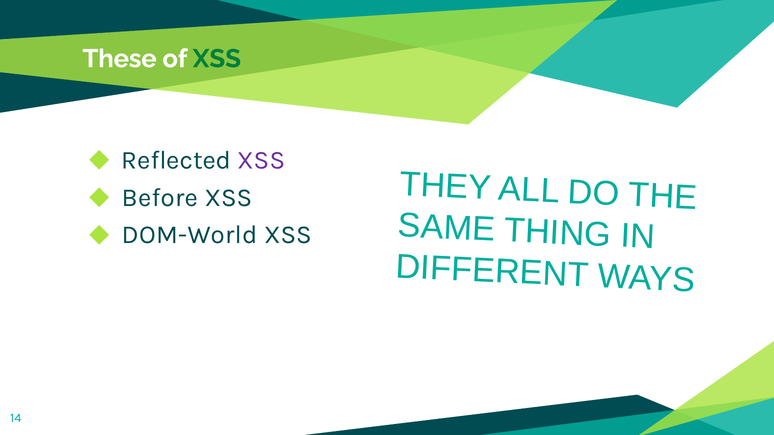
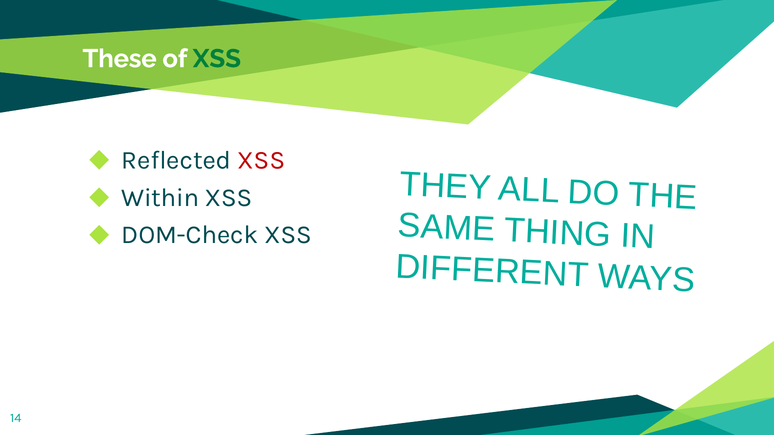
XSS at (261, 160) colour: purple -> red
Before: Before -> Within
DOM-World: DOM-World -> DOM-Check
